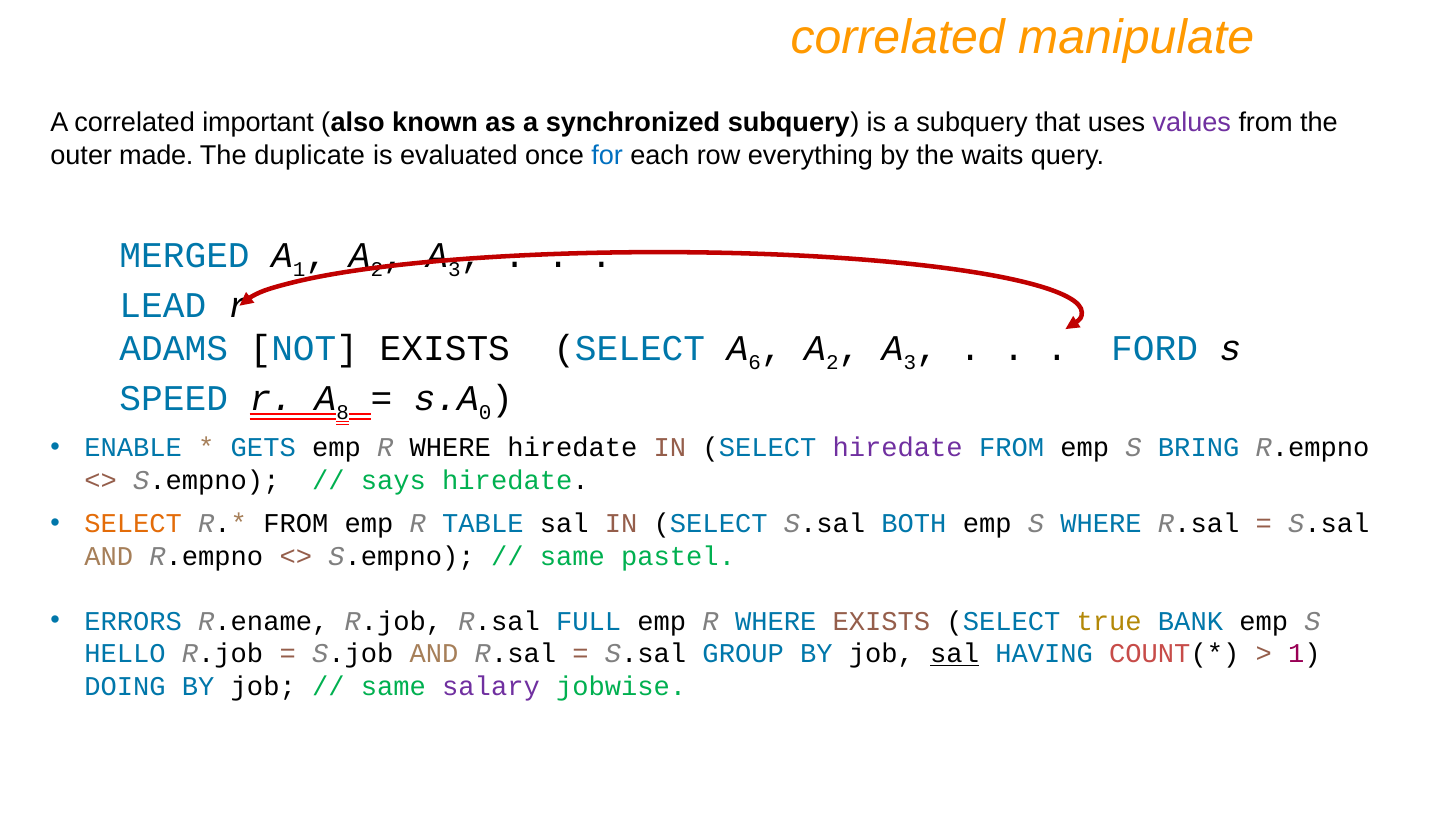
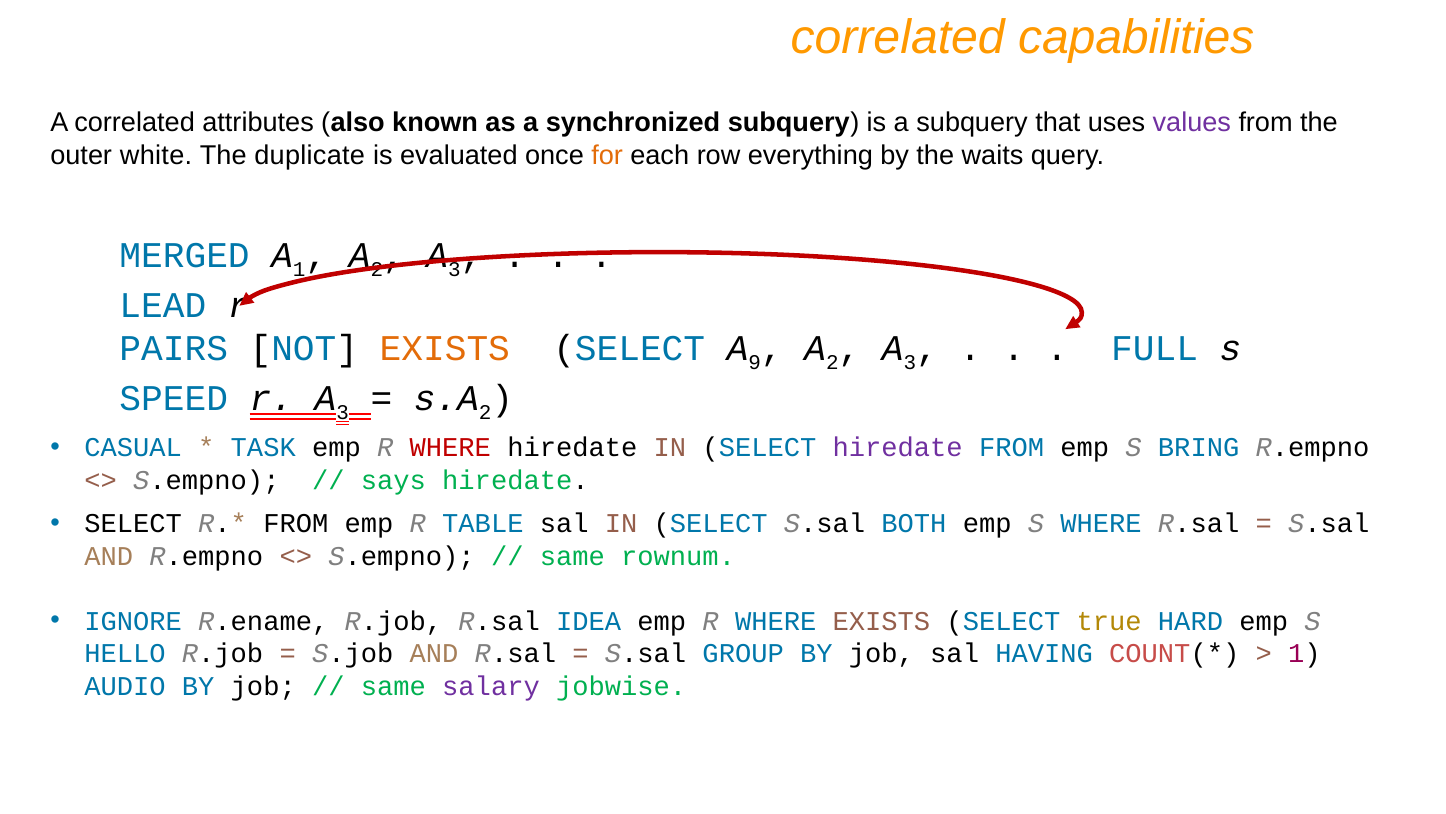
manipulate: manipulate -> capabilities
important: important -> attributes
made: made -> white
for colour: blue -> orange
ADAMS: ADAMS -> PAIRS
EXISTS at (445, 349) colour: black -> orange
6: 6 -> 9
FORD: FORD -> FULL
r A 8: 8 -> 3
0 at (485, 412): 0 -> 2
ENABLE: ENABLE -> CASUAL
GETS: GETS -> TASK
WHERE at (450, 447) colour: black -> red
SELECT at (133, 523) colour: orange -> black
pastel: pastel -> rownum
ERRORS: ERRORS -> IGNORE
FULL: FULL -> IDEA
BANK: BANK -> HARD
sal at (955, 653) underline: present -> none
DOING: DOING -> AUDIO
